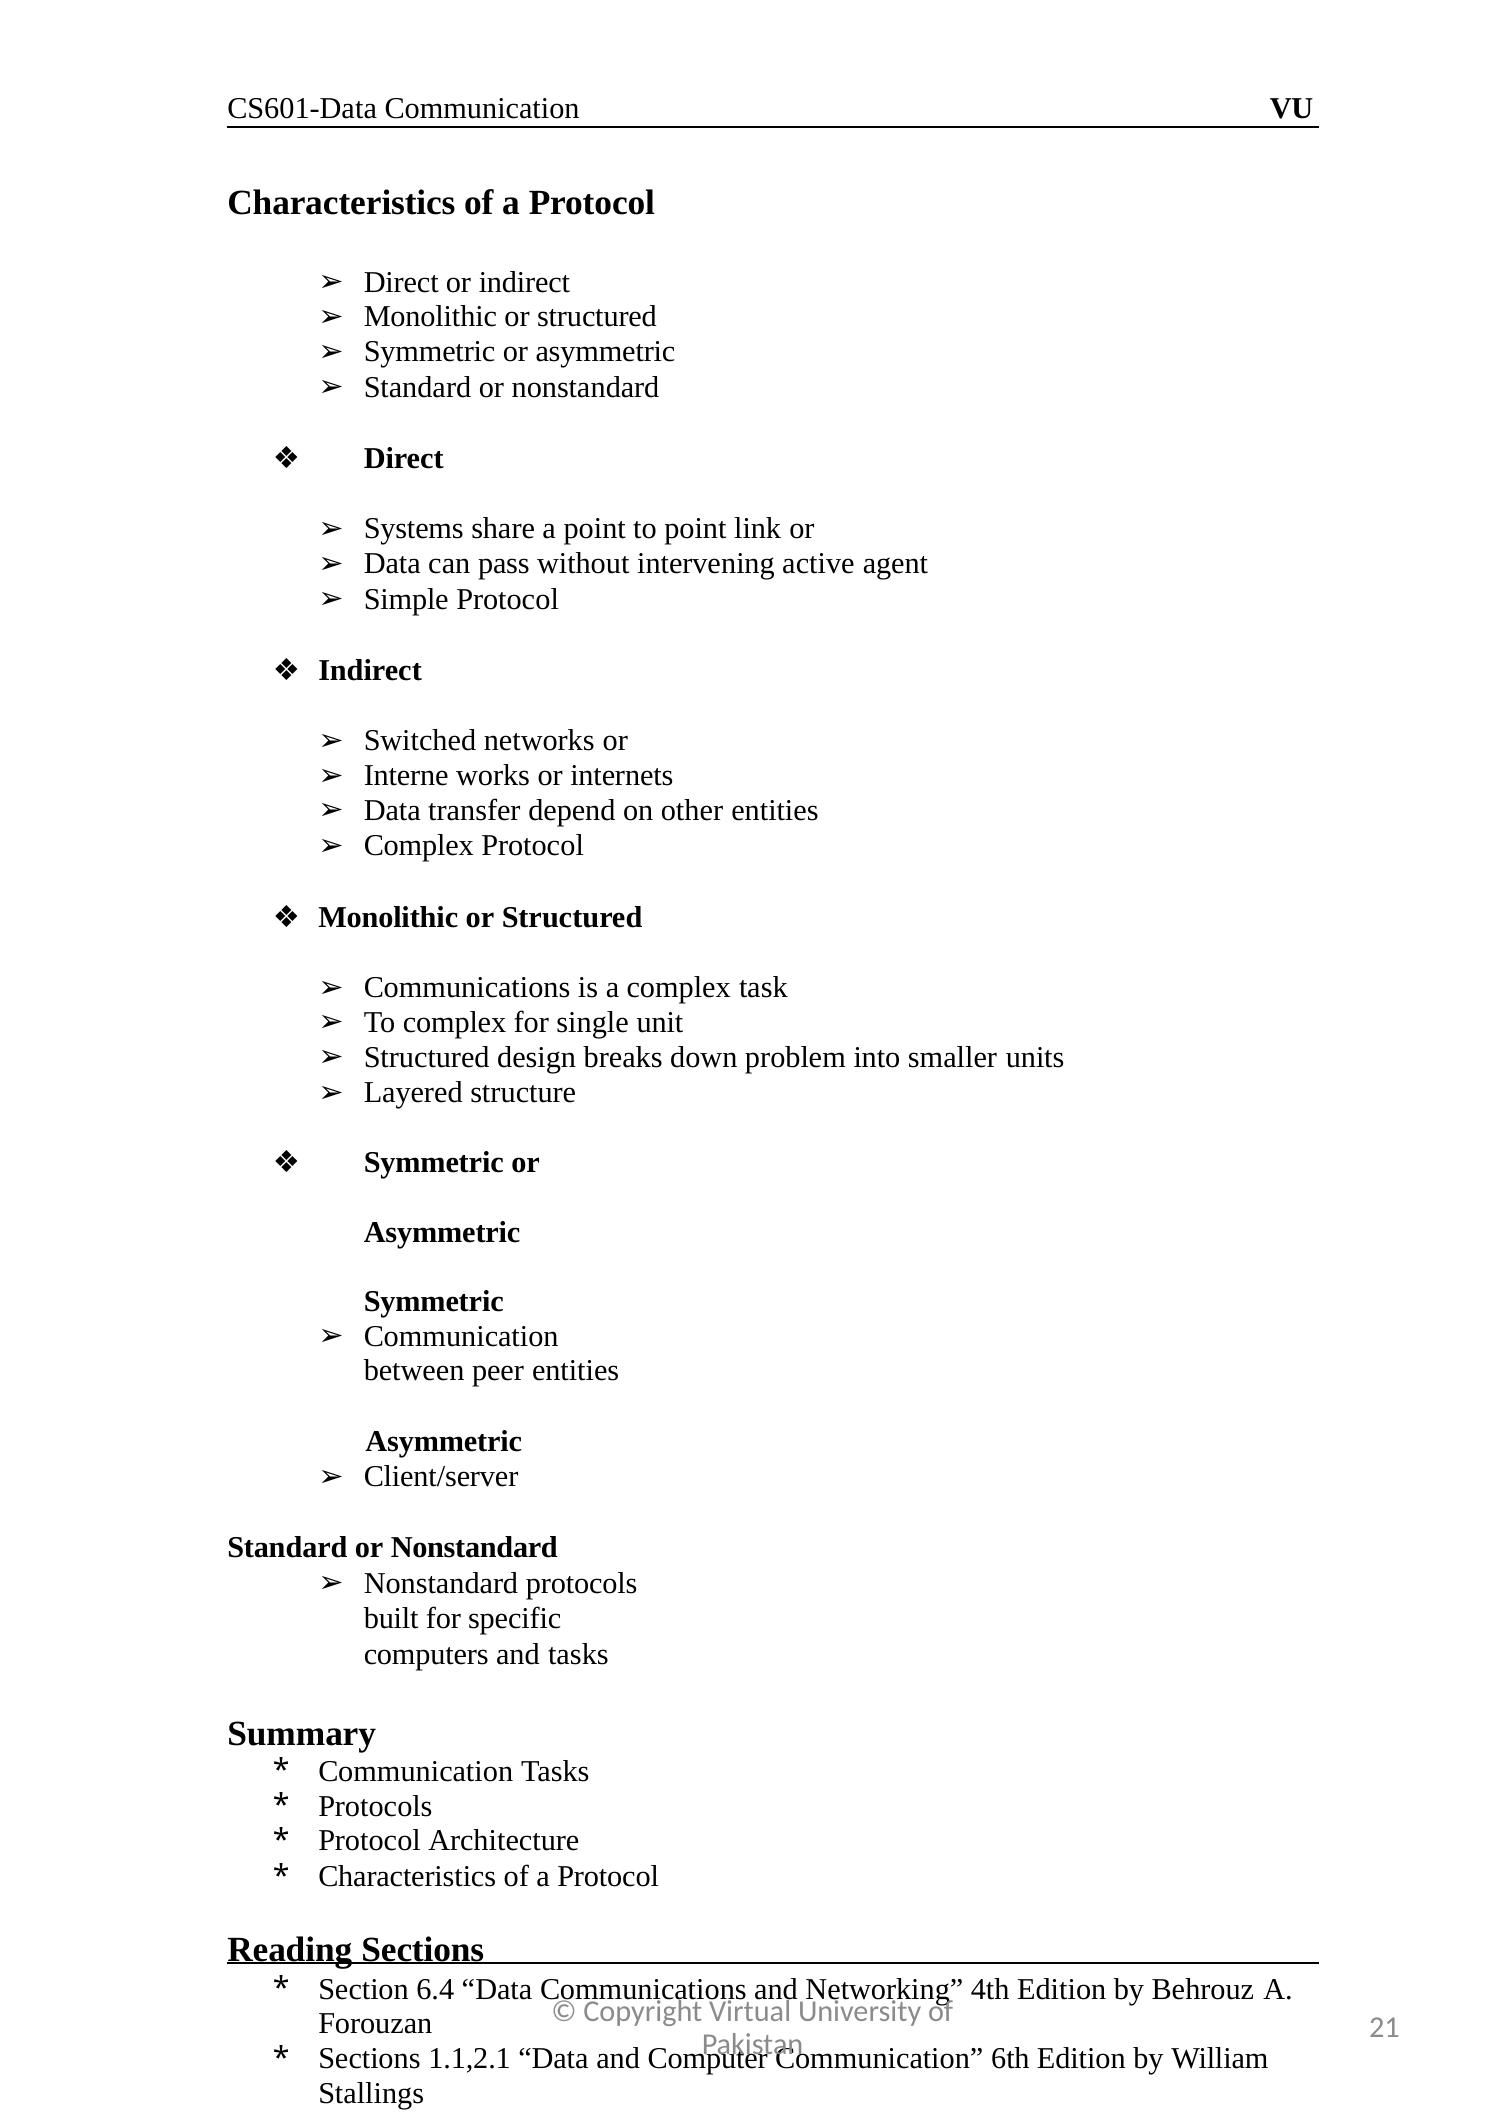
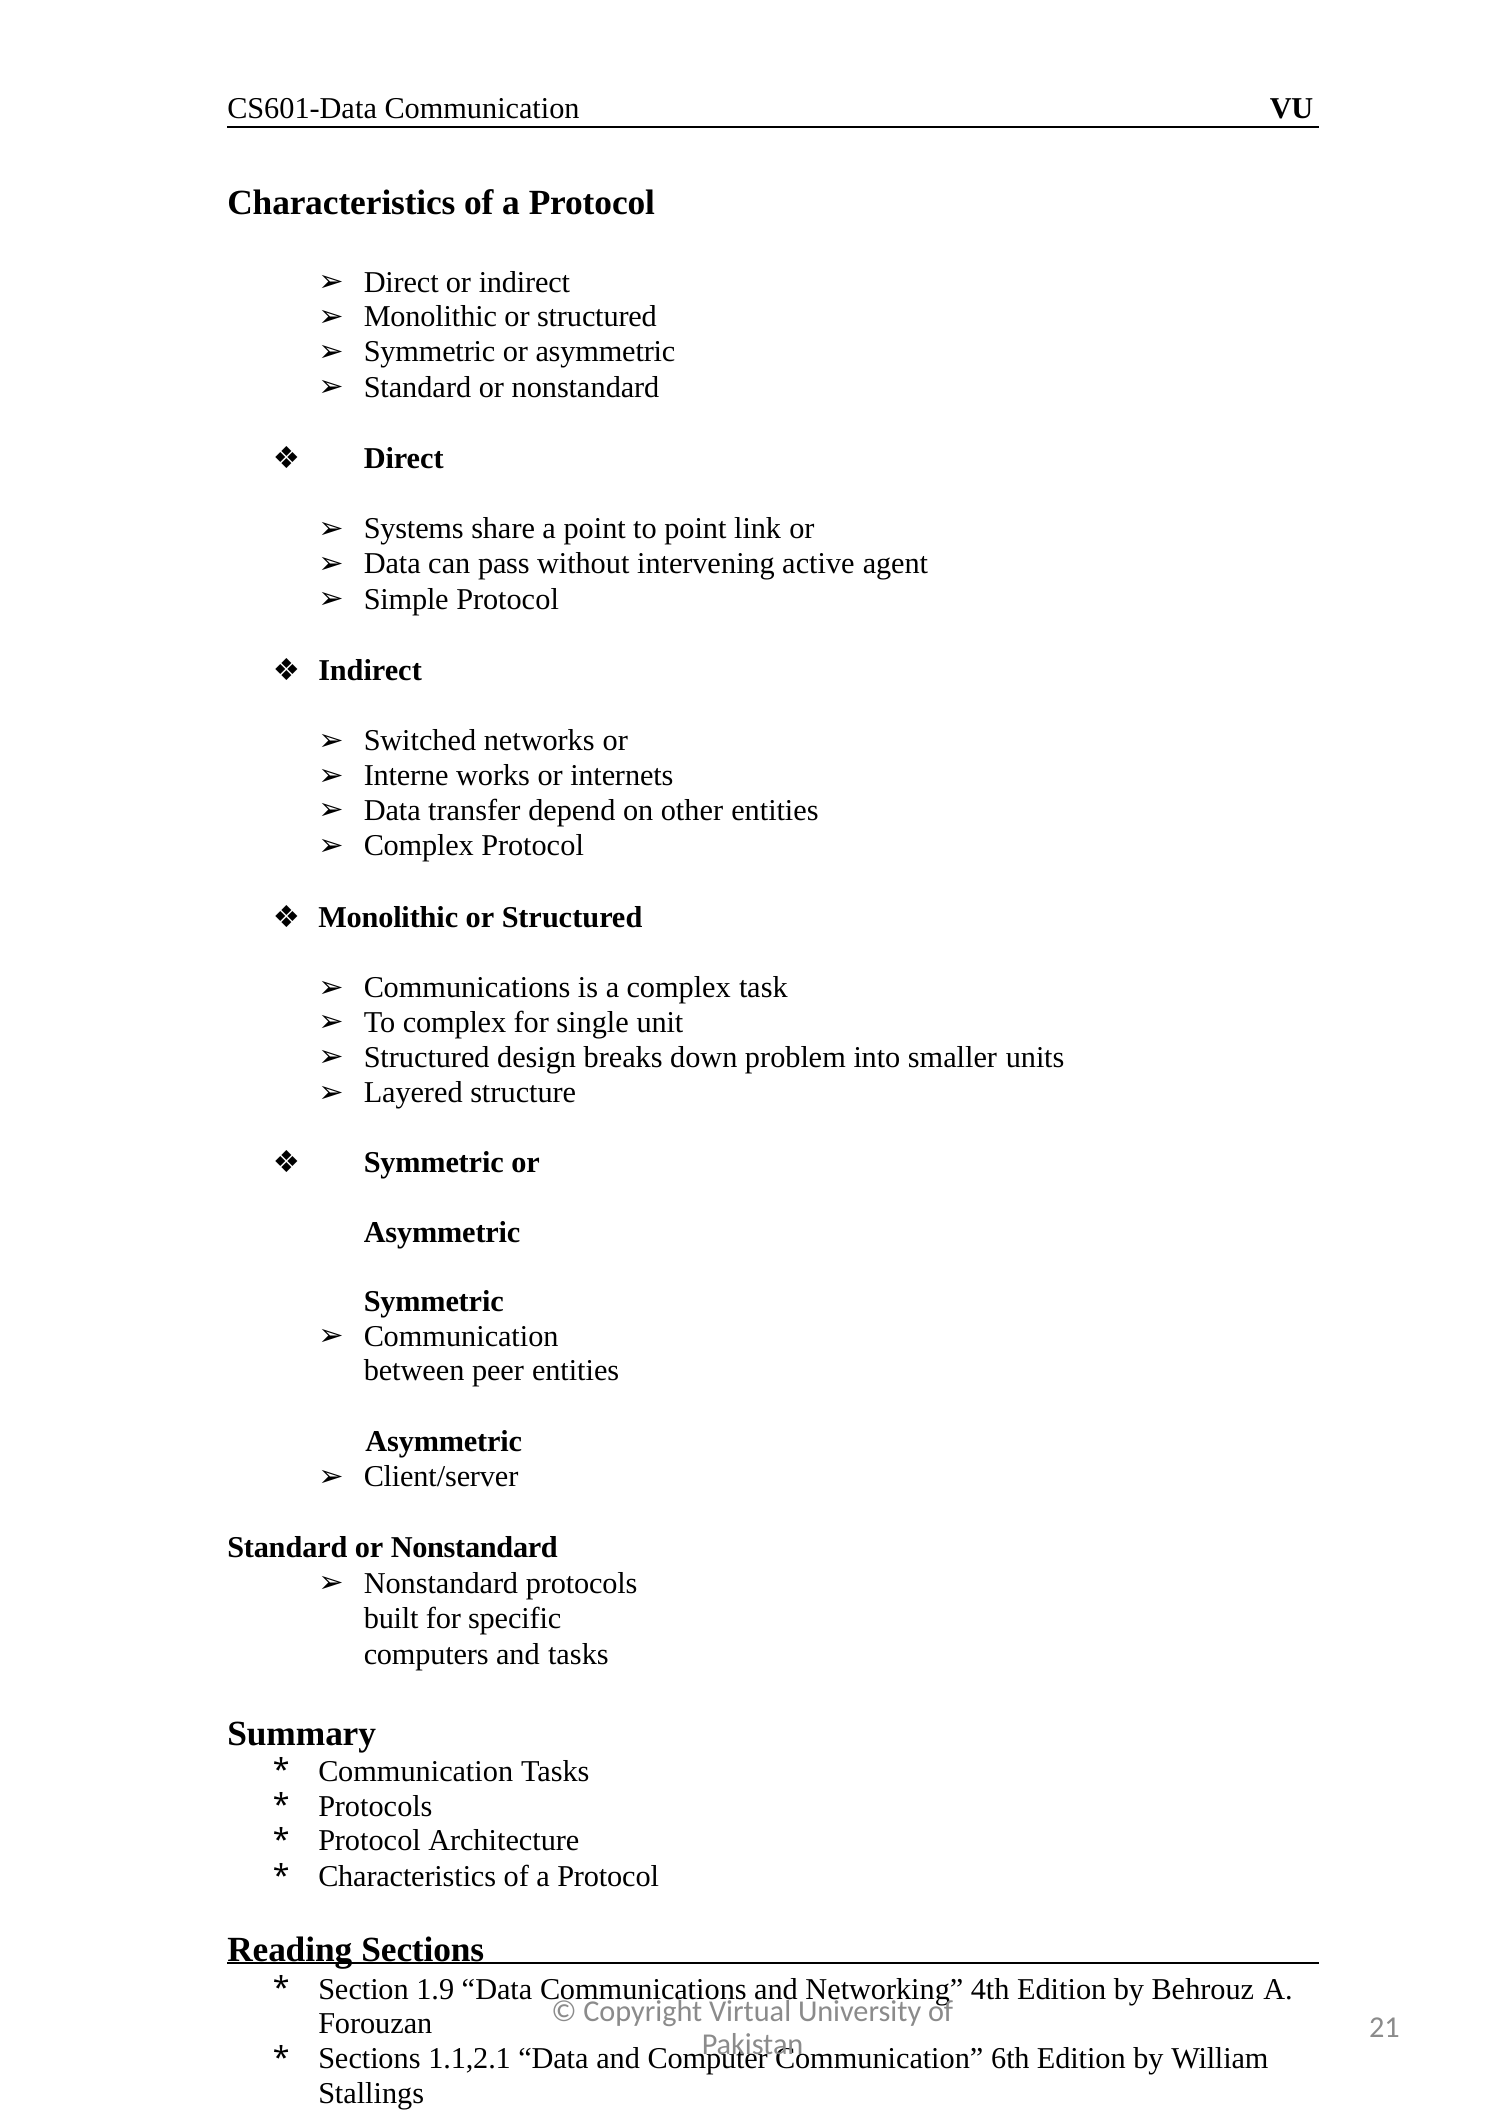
6.4: 6.4 -> 1.9
